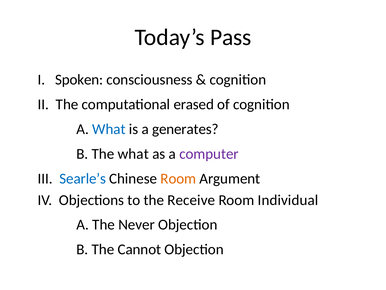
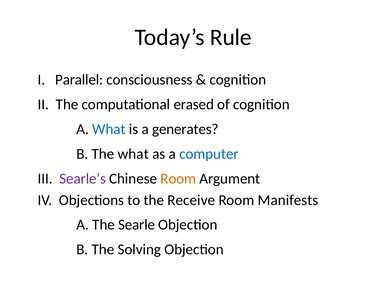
Pass: Pass -> Rule
Spoken: Spoken -> Parallel
computer colour: purple -> blue
Searle’s colour: blue -> purple
Individual: Individual -> Manifests
Never: Never -> Searle
Cannot: Cannot -> Solving
